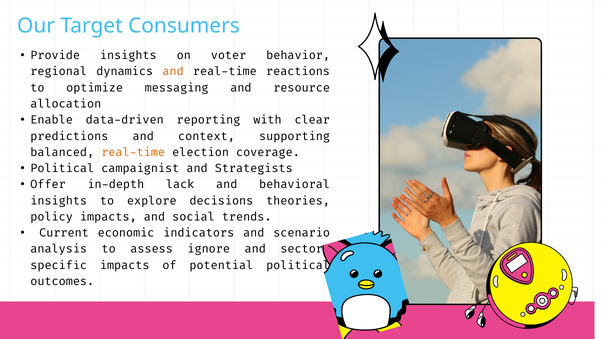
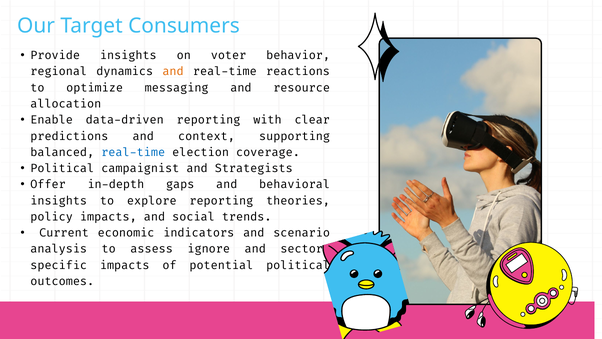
real-time at (133, 152) colour: orange -> blue
lack: lack -> gaps
explore decisions: decisions -> reporting
